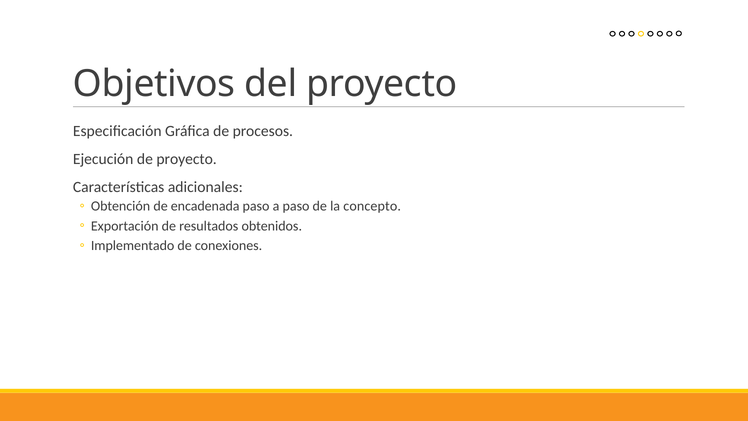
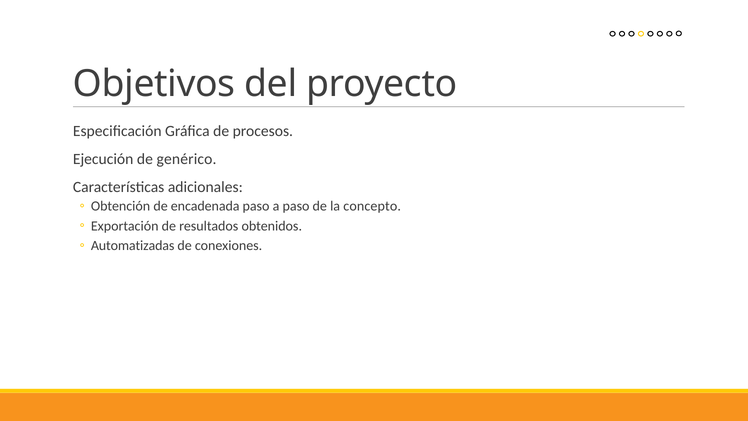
de proyecto: proyecto -> genérico
Implementado: Implementado -> Automatizadas
